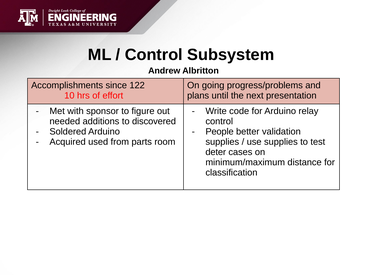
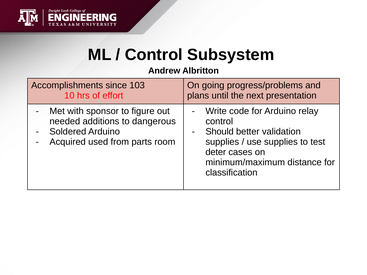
122: 122 -> 103
discovered: discovered -> dangerous
People: People -> Should
